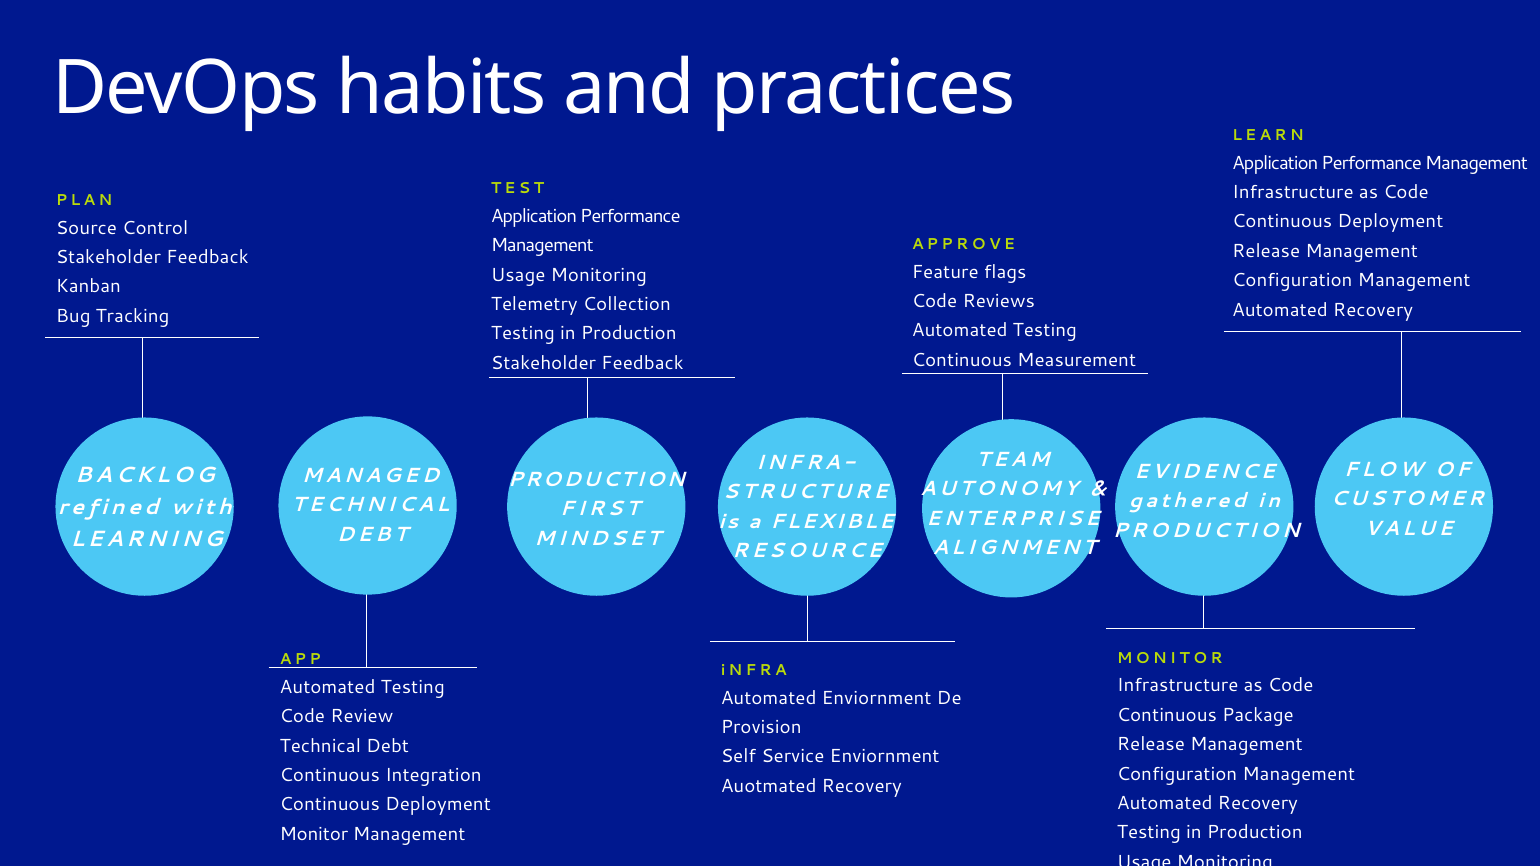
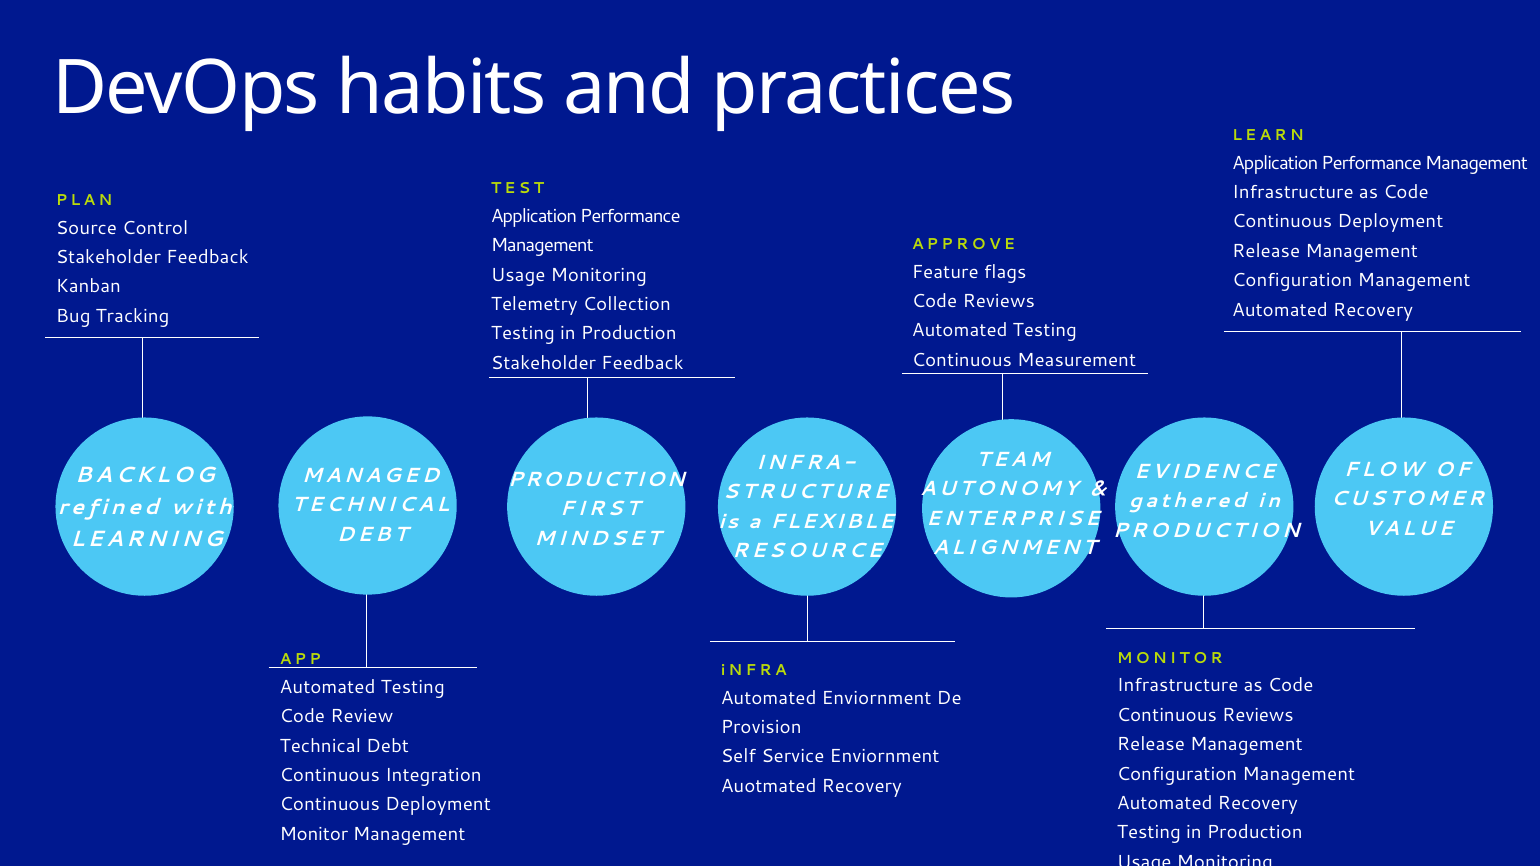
Continuous Package: Package -> Reviews
